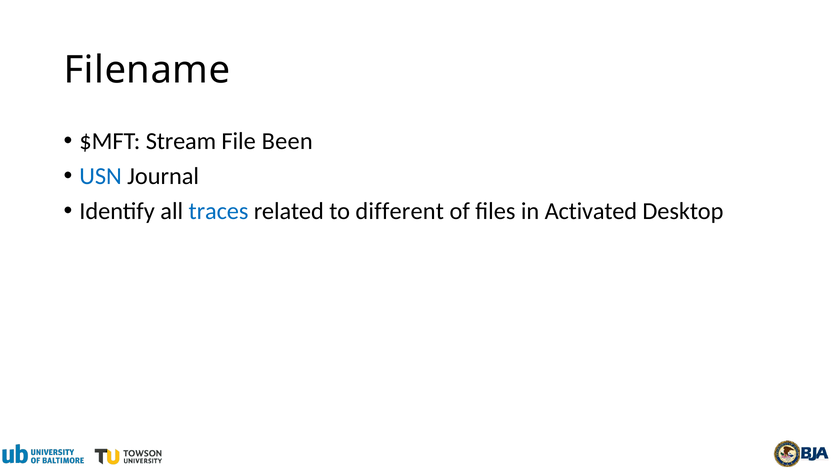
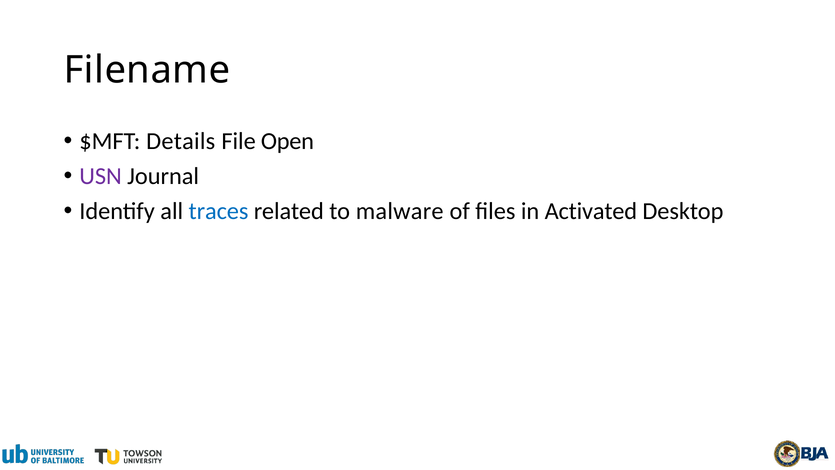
Stream: Stream -> Details
Been: Been -> Open
USN colour: blue -> purple
different: different -> malware
